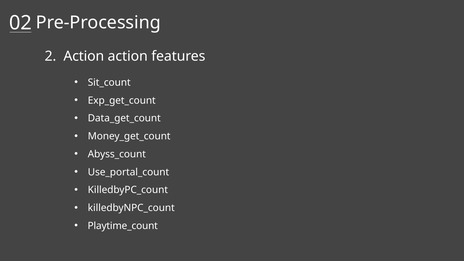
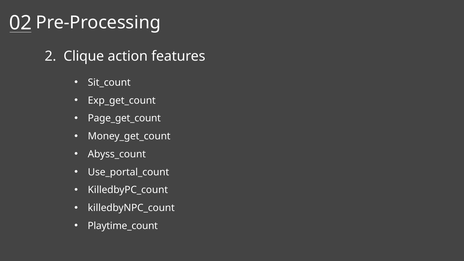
2 Action: Action -> Clique
Data_get_count: Data_get_count -> Page_get_count
